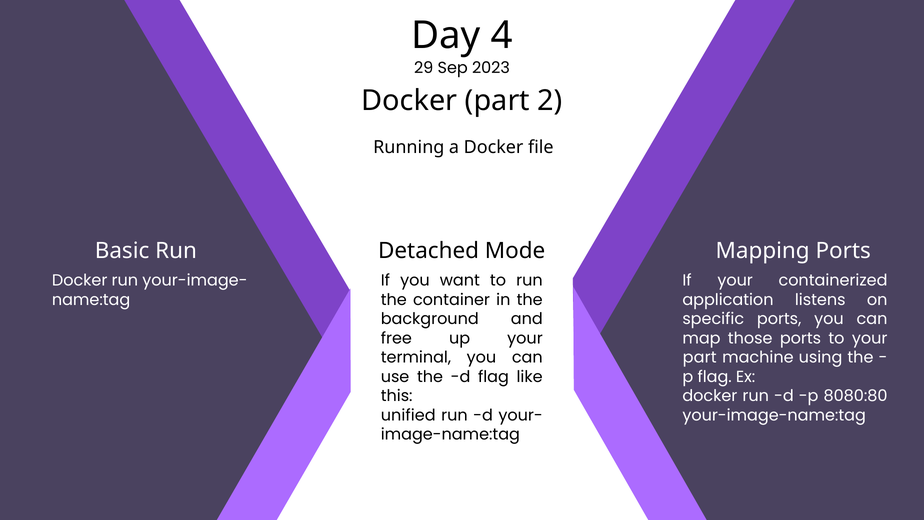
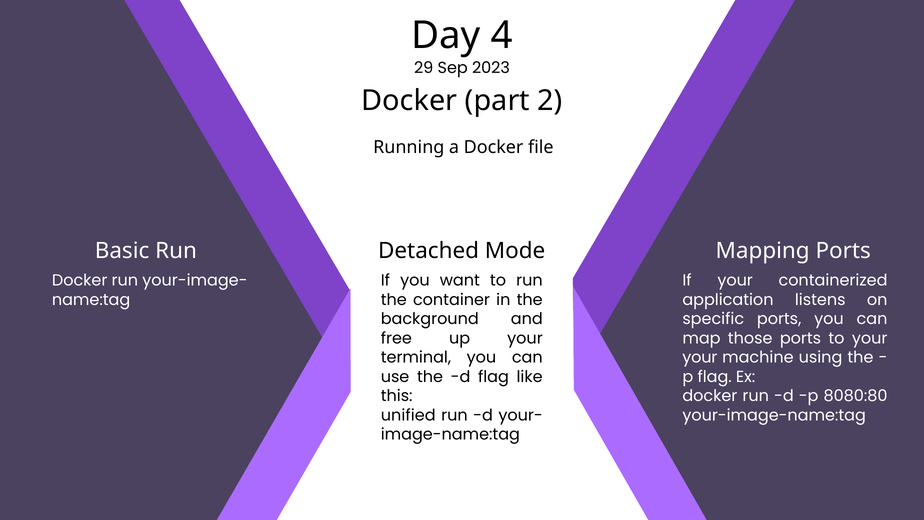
part at (700, 357): part -> your
